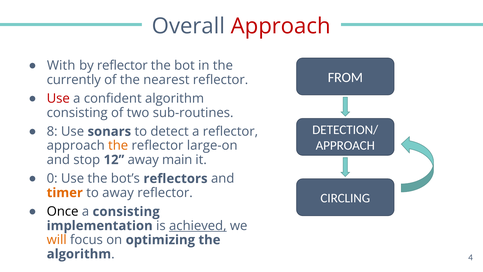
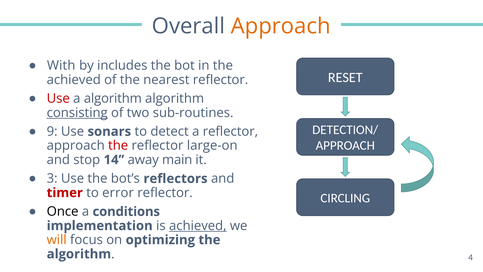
Approach at (281, 26) colour: red -> orange
by reflector: reflector -> includes
FROM: FROM -> RESET
currently at (74, 80): currently -> achieved
a confident: confident -> algorithm
consisting at (77, 113) underline: none -> present
8: 8 -> 9
the at (118, 146) colour: orange -> red
12: 12 -> 14
0: 0 -> 3
timer colour: orange -> red
to away: away -> error
a consisting: consisting -> conditions
